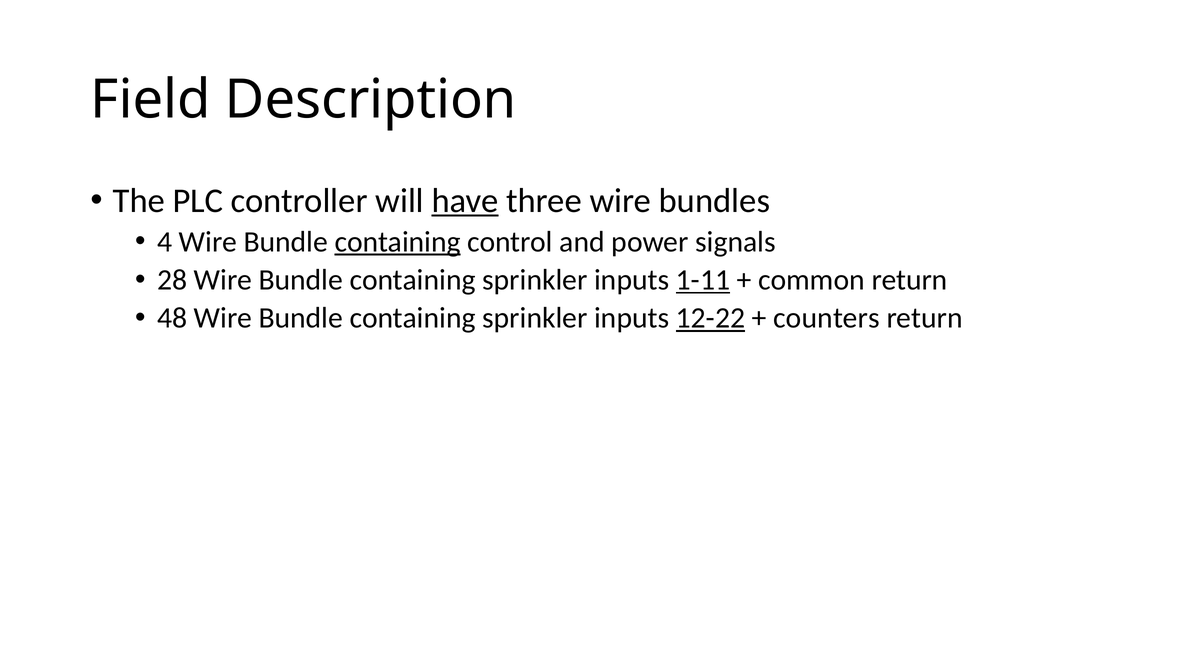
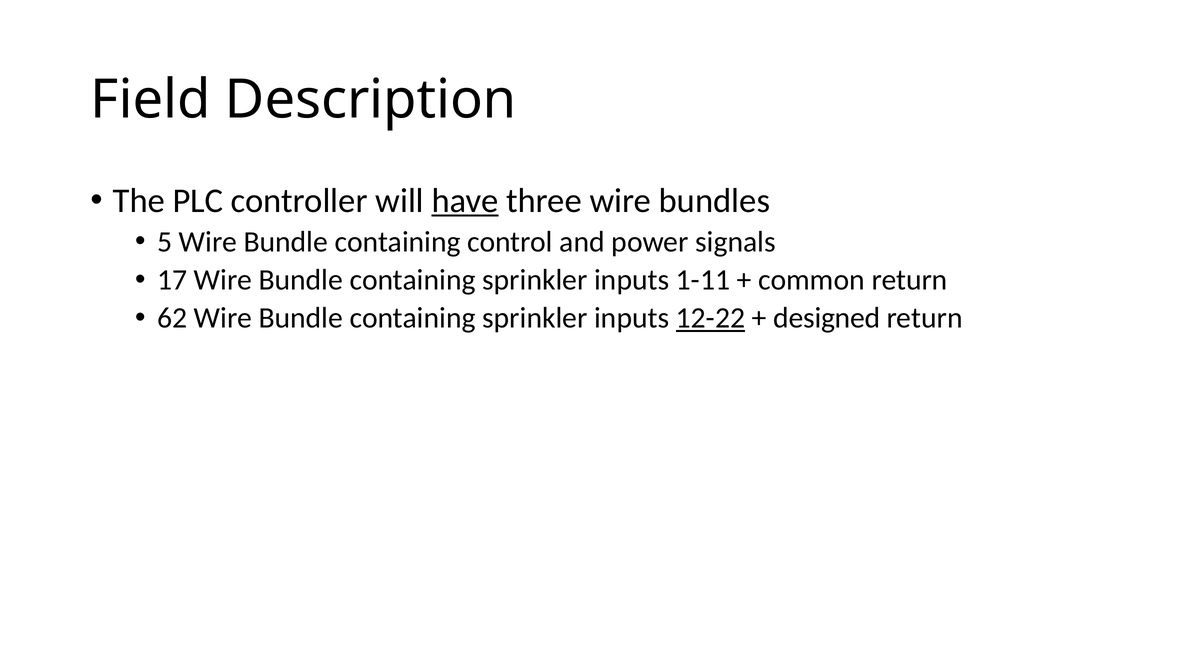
4: 4 -> 5
containing at (398, 242) underline: present -> none
28: 28 -> 17
1-11 underline: present -> none
48: 48 -> 62
counters: counters -> designed
